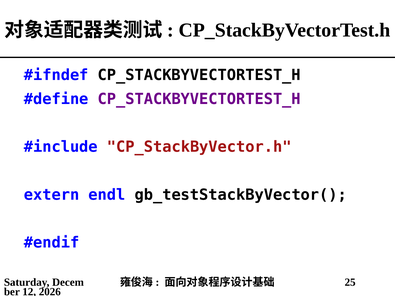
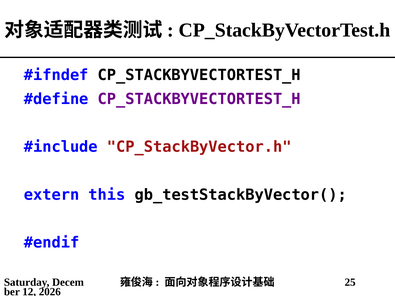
endl: endl -> this
